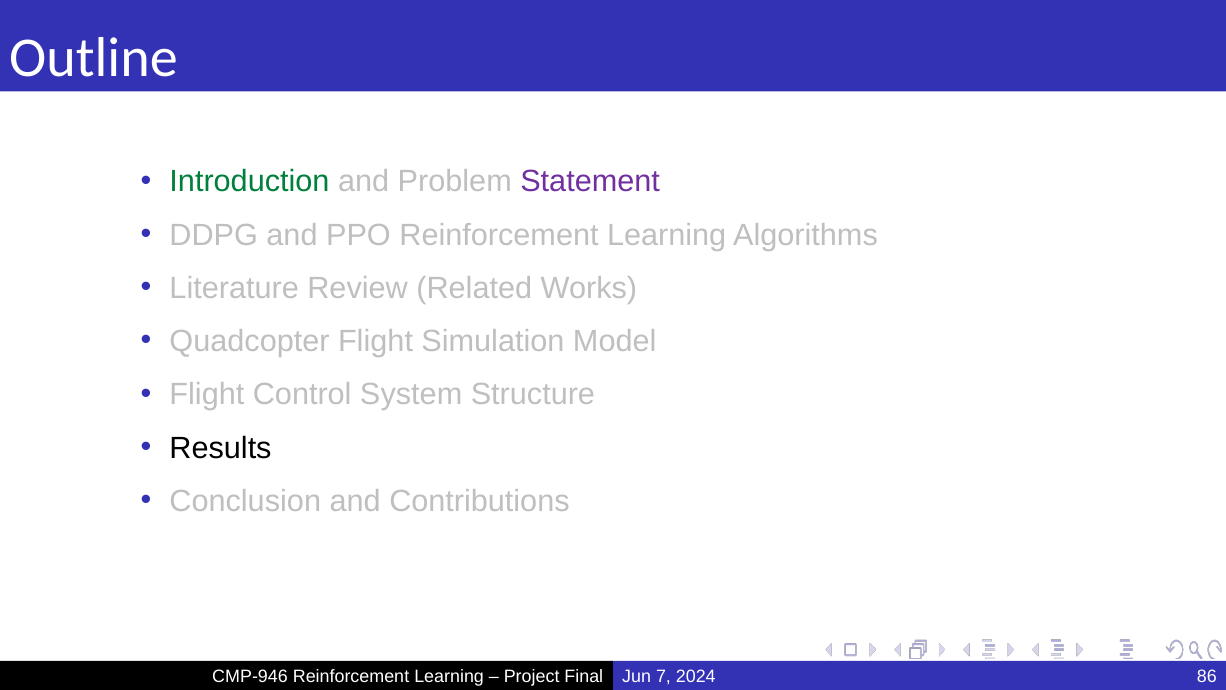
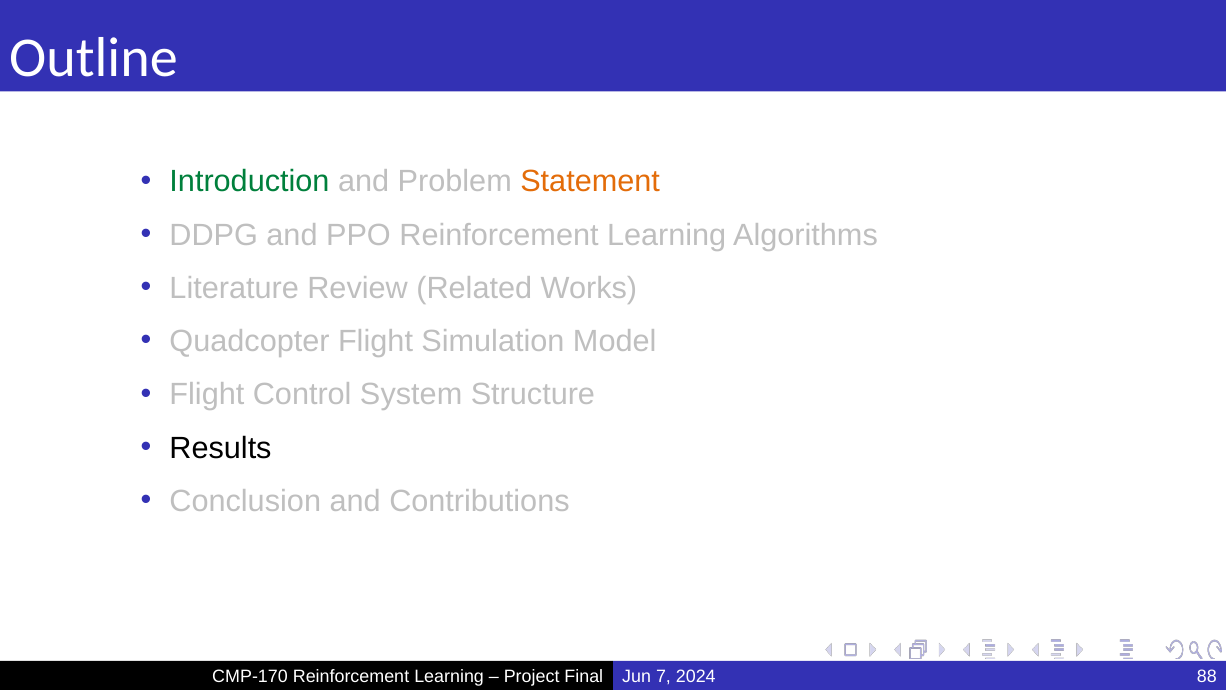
Statement colour: purple -> orange
CMP-946: CMP-946 -> CMP-170
86: 86 -> 88
